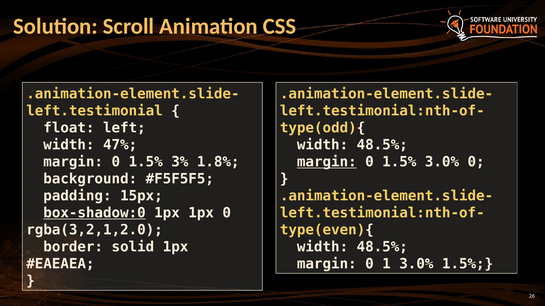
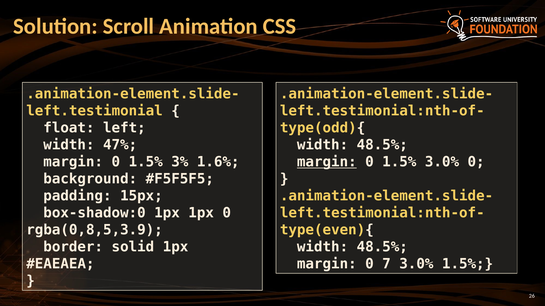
1.8%: 1.8% -> 1.6%
box-shadow:0 underline: present -> none
rgba(3,2,1,2.0: rgba(3,2,1,2.0 -> rgba(0,8,5,3.9
1: 1 -> 7
